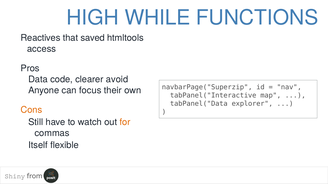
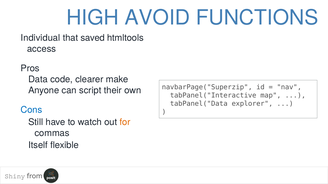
WHILE: WHILE -> AVOID
Reactives: Reactives -> Individual
avoid: avoid -> make
focus: focus -> script
Cons colour: orange -> blue
